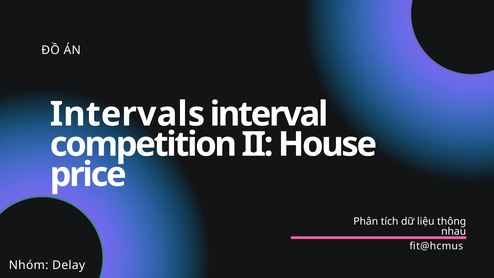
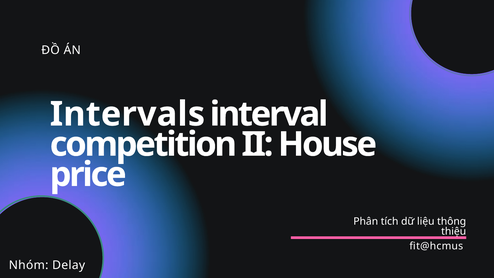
nhau: nhau -> thiệu
